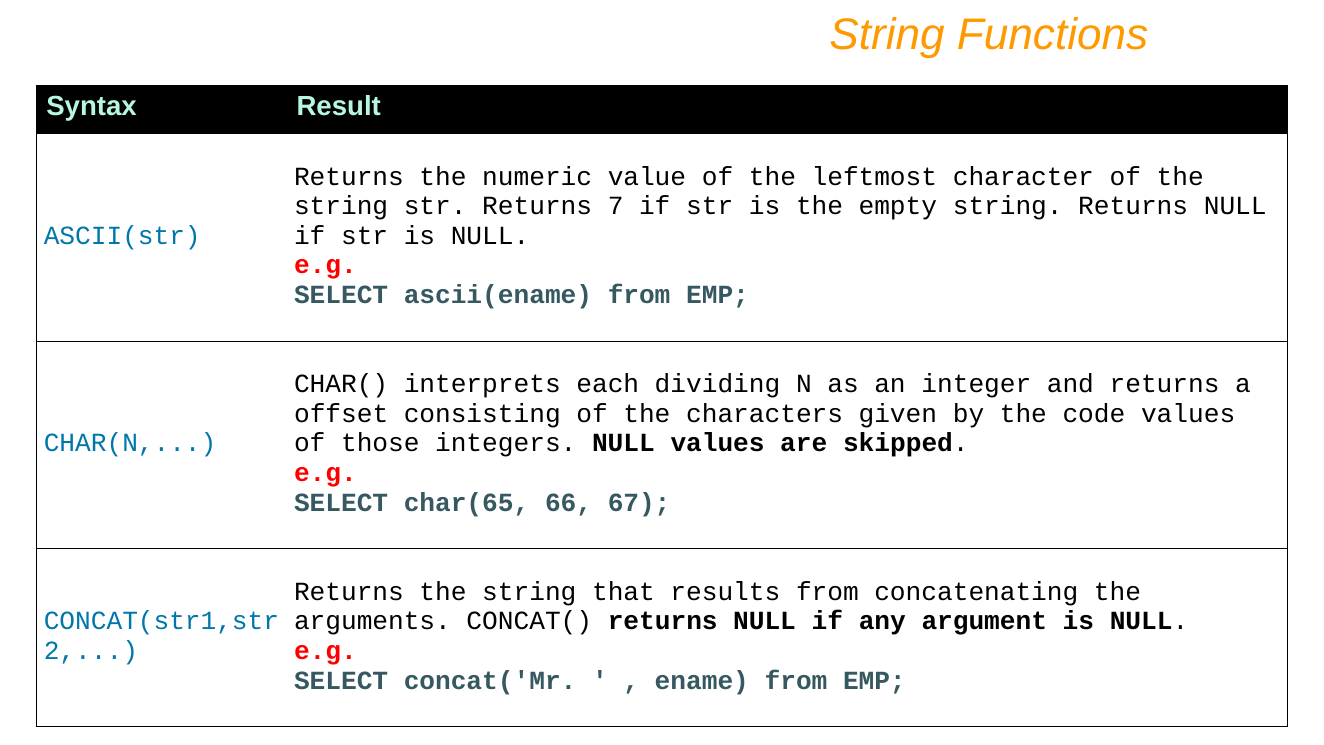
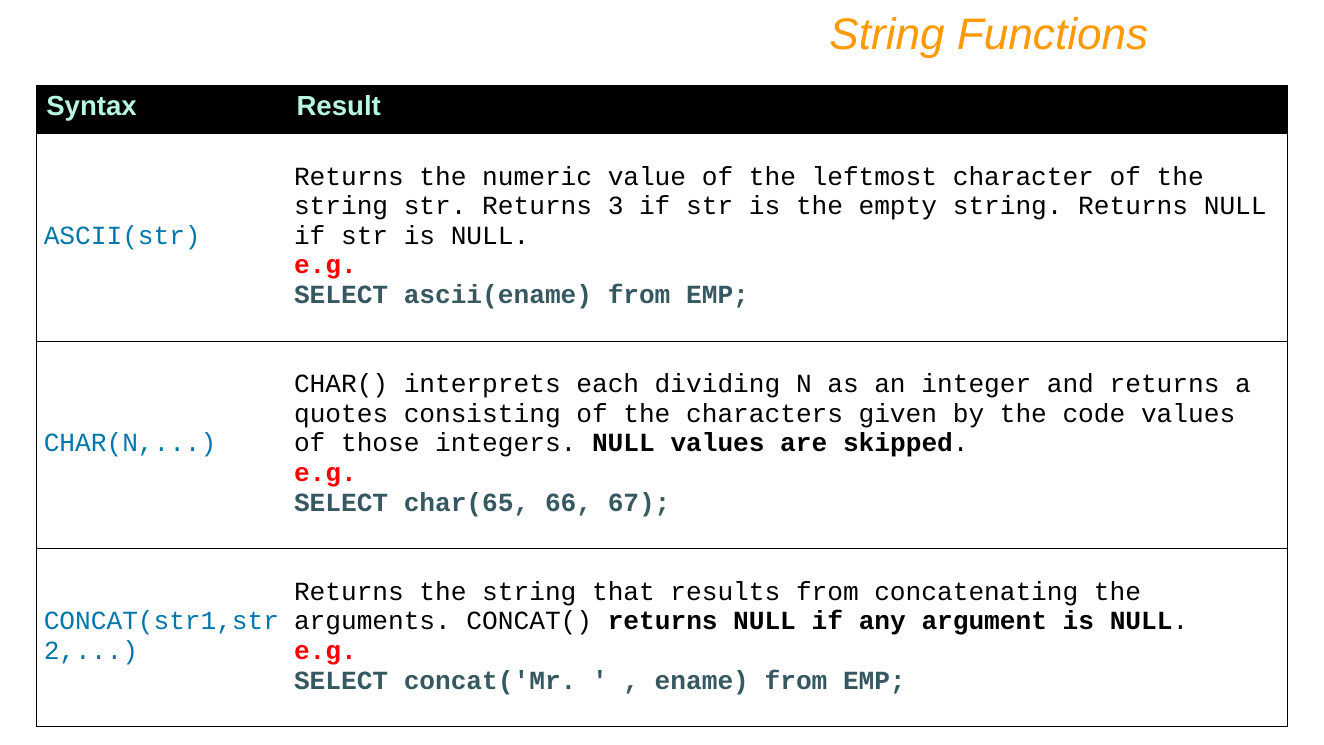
7: 7 -> 3
offset: offset -> quotes
